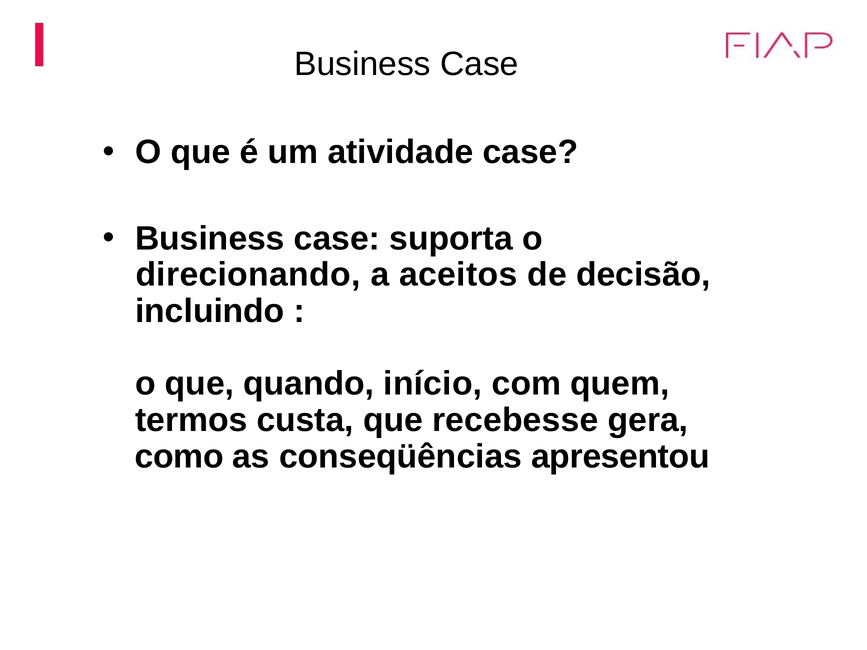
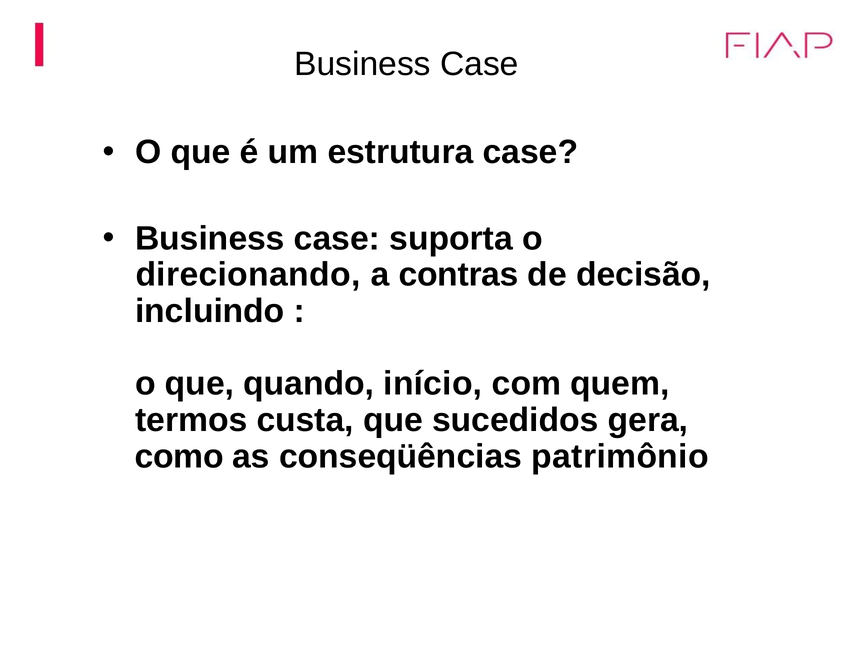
atividade: atividade -> estrutura
aceitos: aceitos -> contras
recebesse: recebesse -> sucedidos
apresentou: apresentou -> patrimônio
